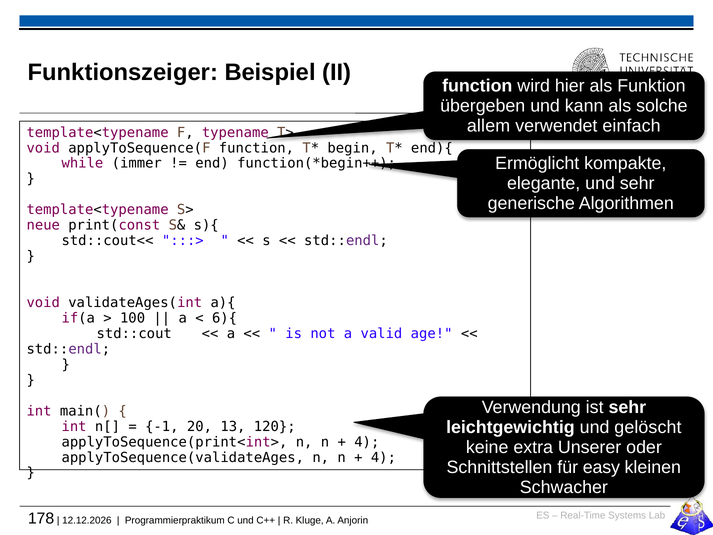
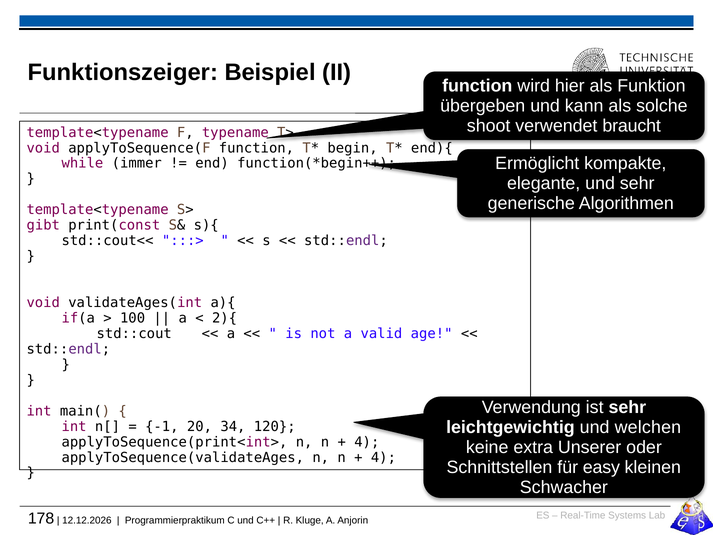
allem: allem -> shoot
einfach: einfach -> braucht
neue: neue -> gibt
6){: 6){ -> 2){
gelöscht: gelöscht -> welchen
13: 13 -> 34
